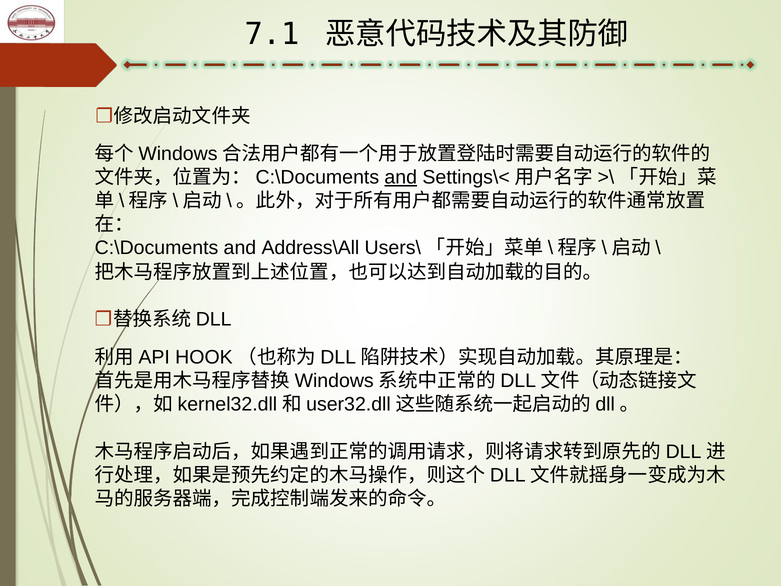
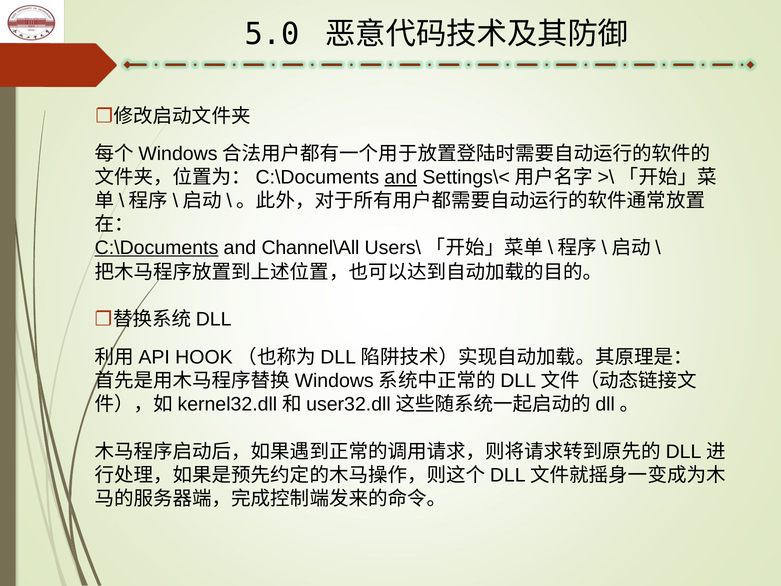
7.1: 7.1 -> 5.0
C:\Documents underline: none -> present
Address\All: Address\All -> Channel\All
